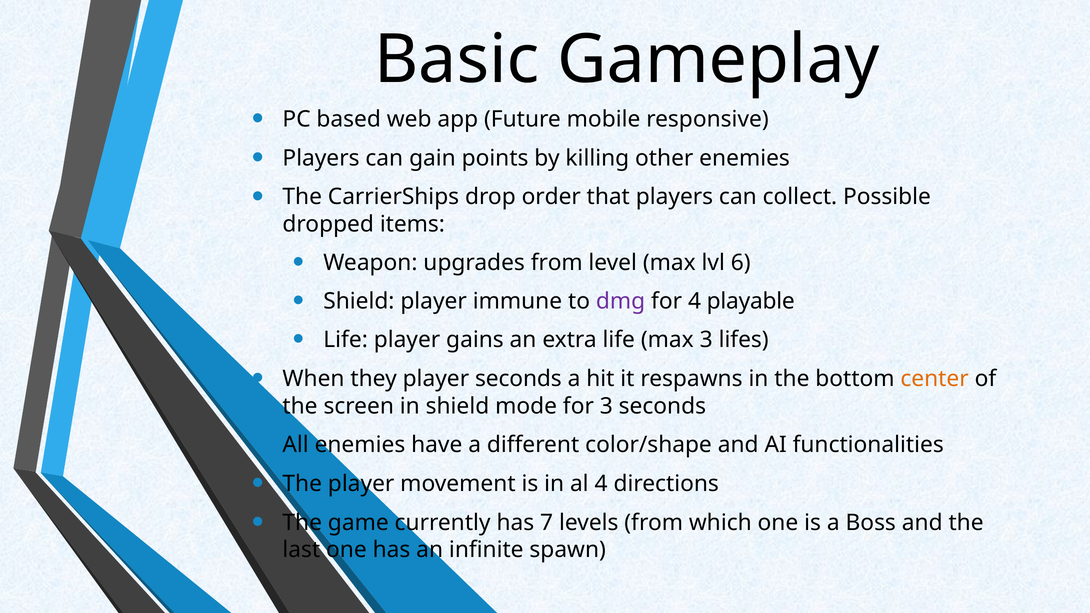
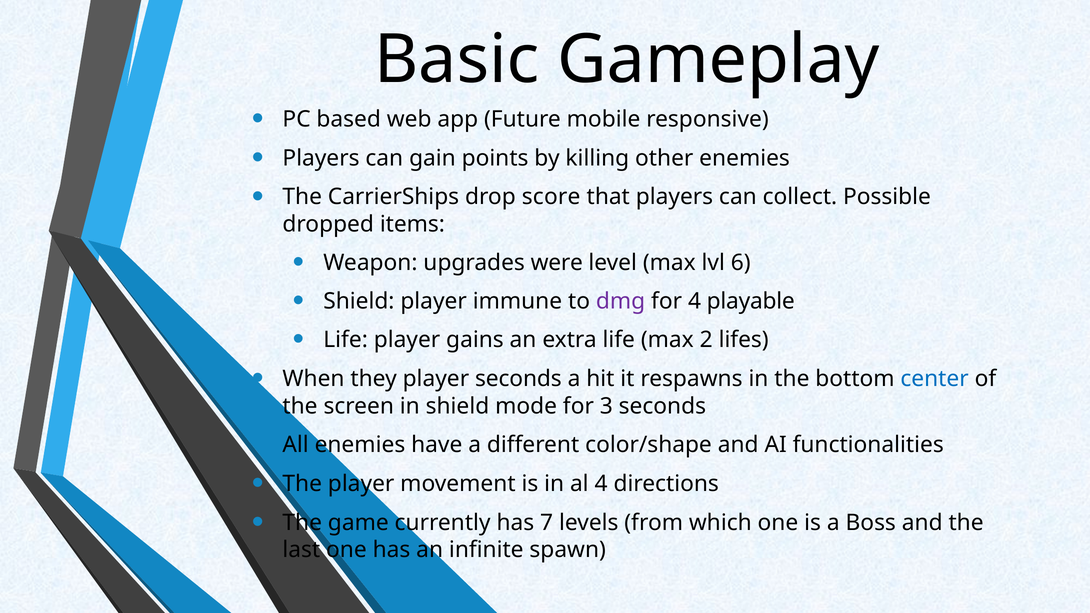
order: order -> score
upgrades from: from -> were
max 3: 3 -> 2
center colour: orange -> blue
